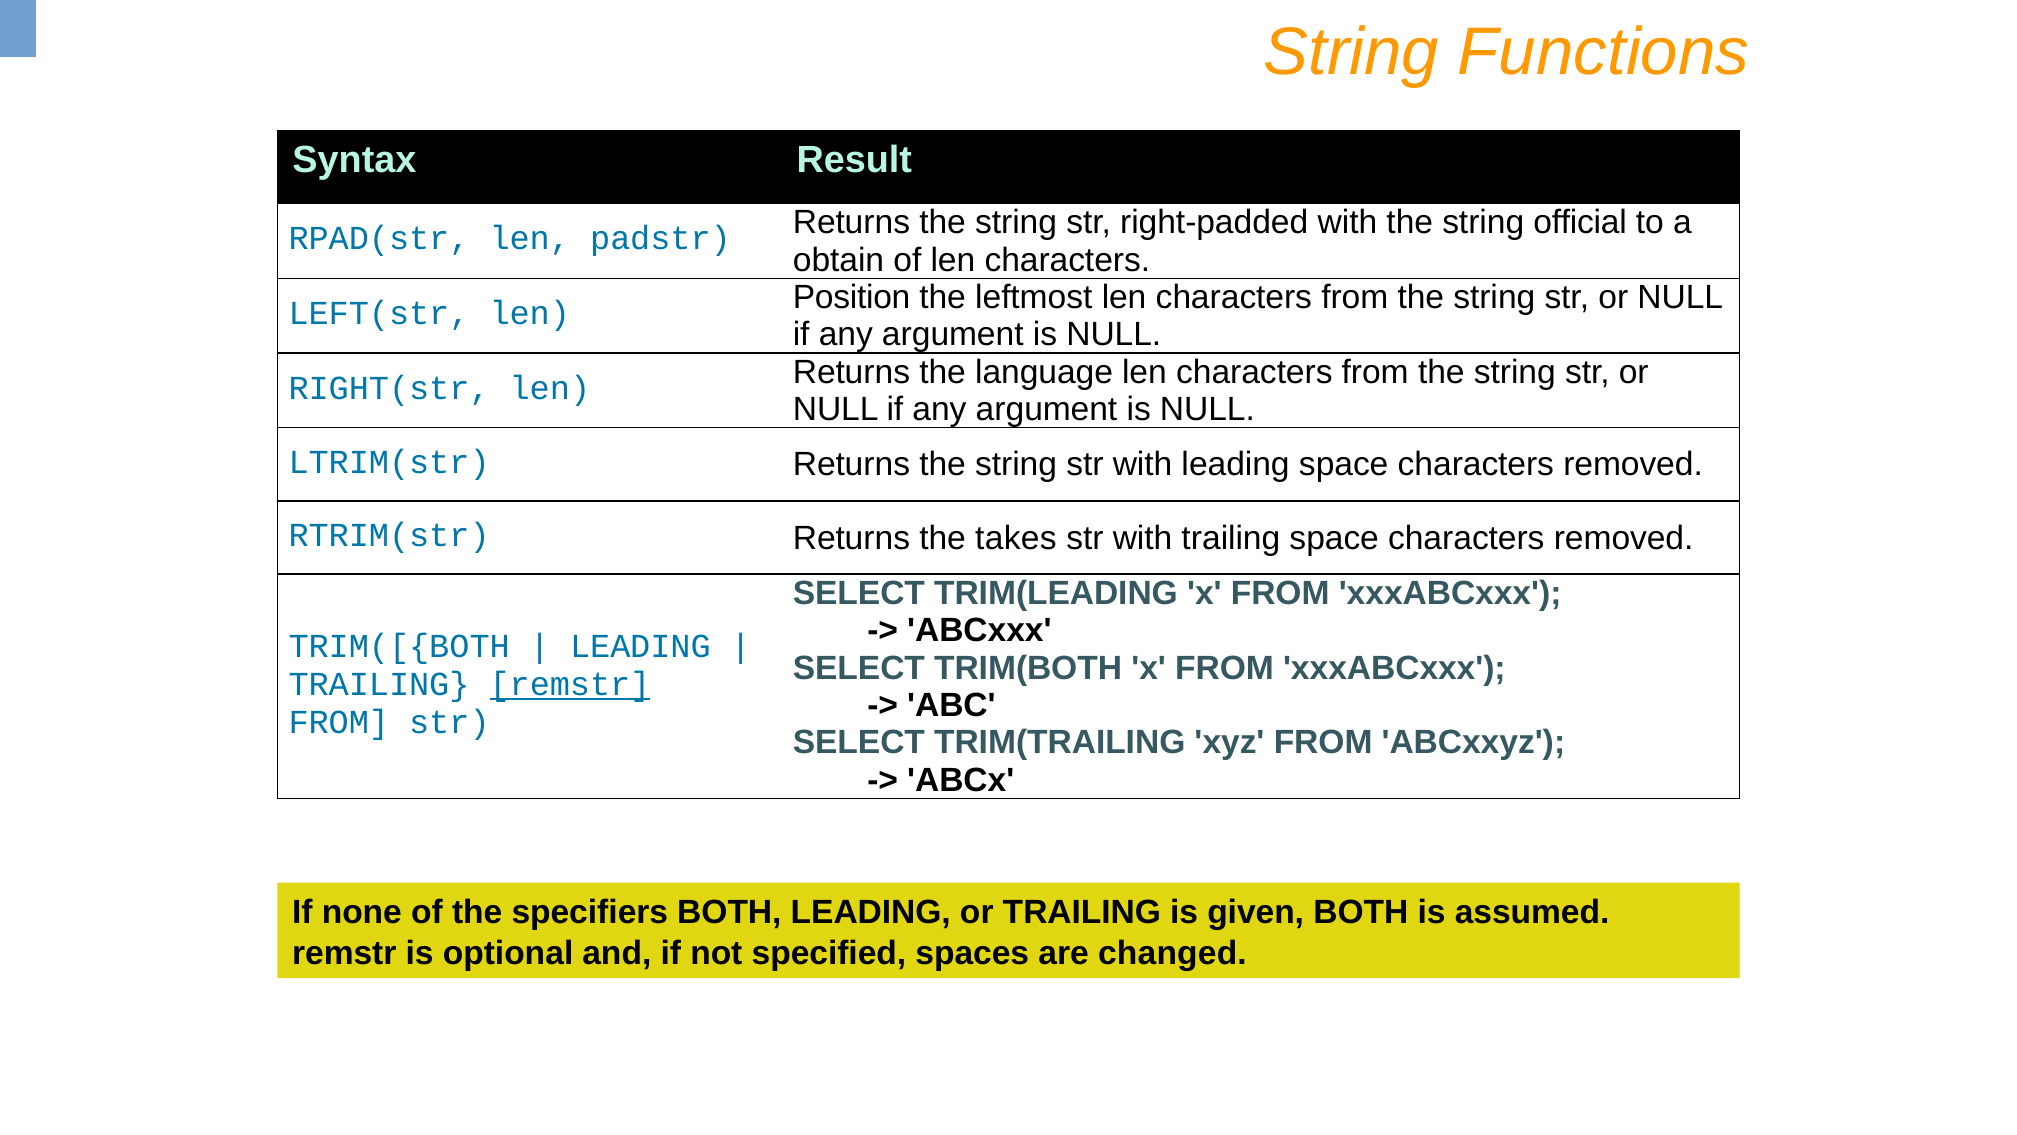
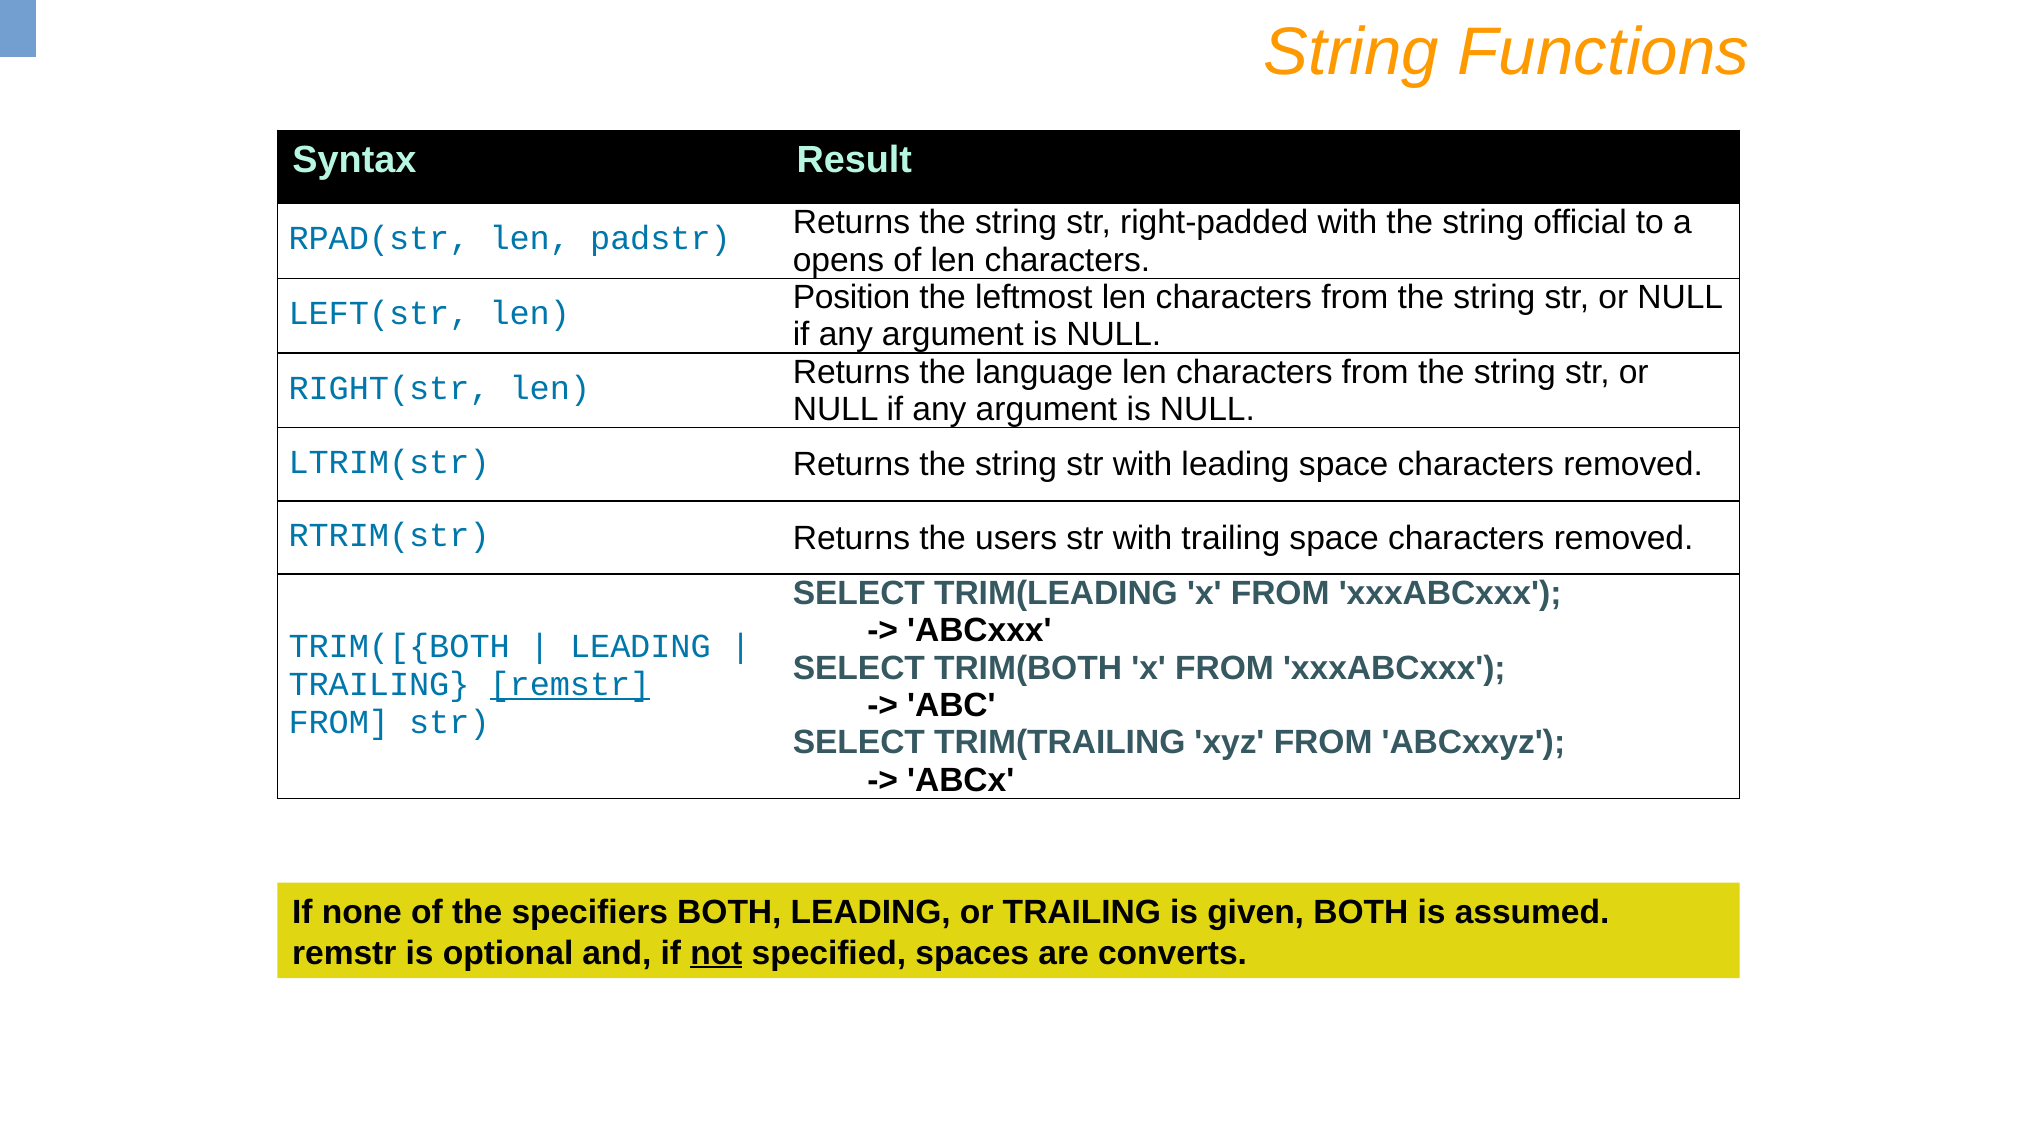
obtain: obtain -> opens
takes: takes -> users
not underline: none -> present
changed: changed -> converts
